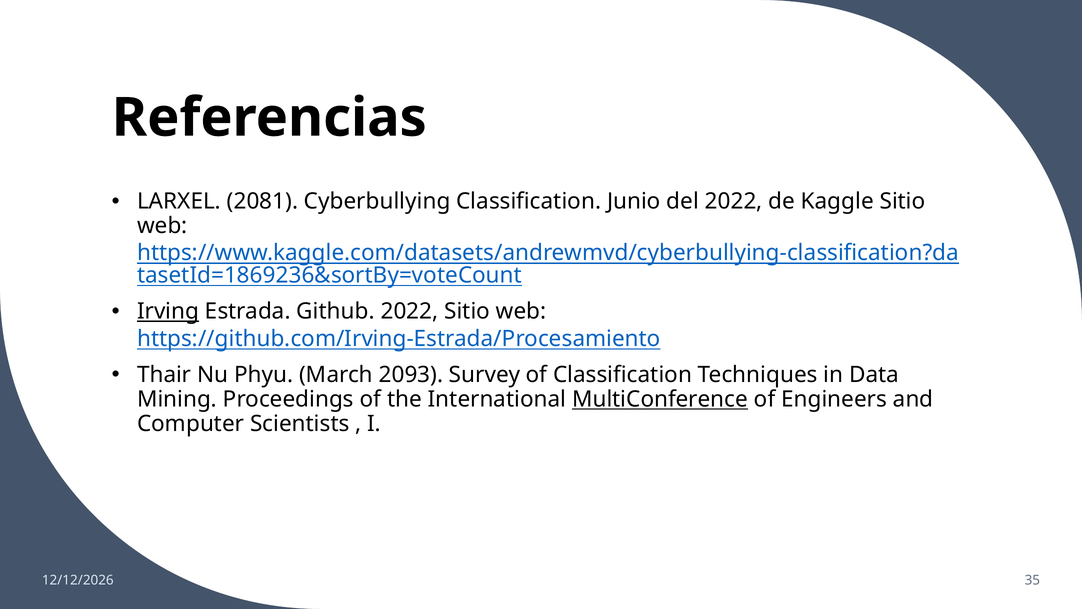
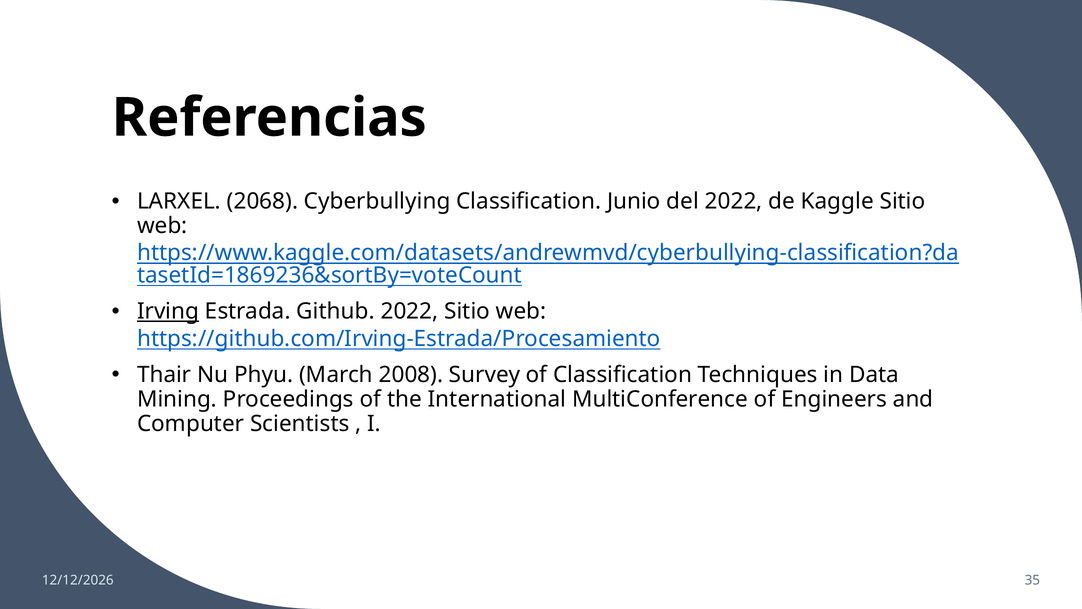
2081: 2081 -> 2068
2093: 2093 -> 2008
MultiConference underline: present -> none
